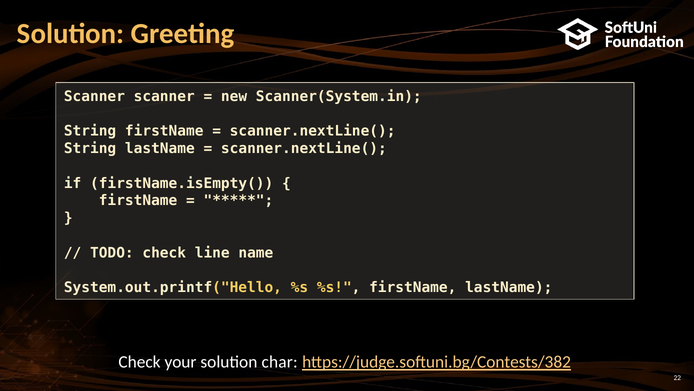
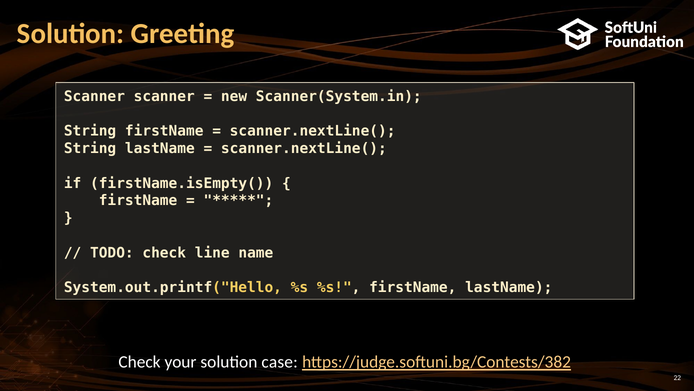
char: char -> case
